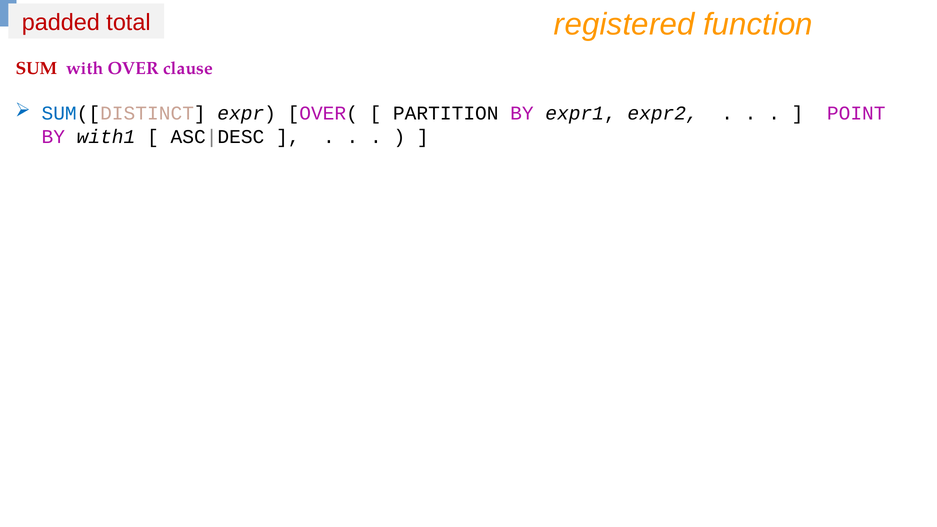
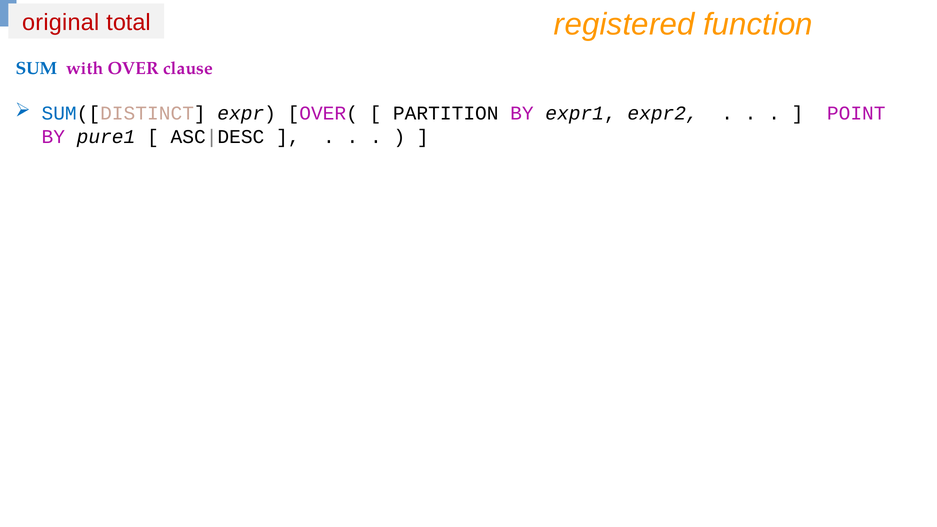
padded: padded -> original
SUM colour: red -> blue
with1: with1 -> pure1
